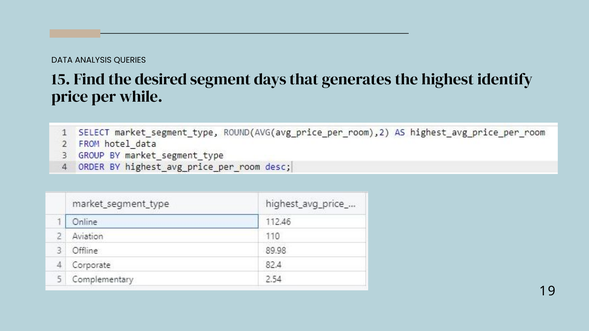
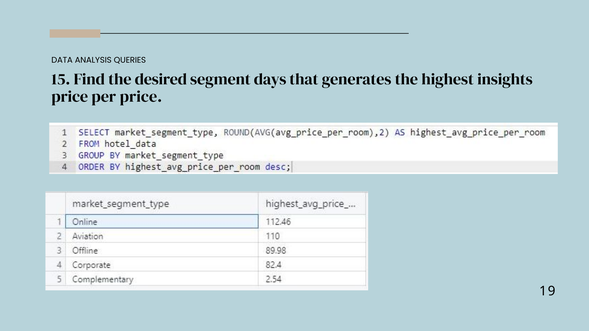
identify: identify -> insights
per while: while -> price
